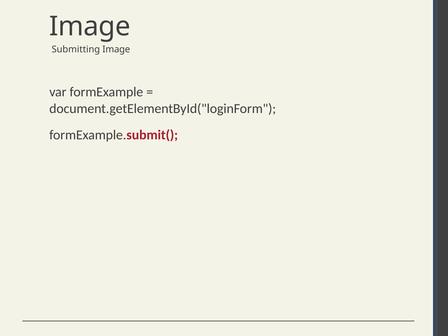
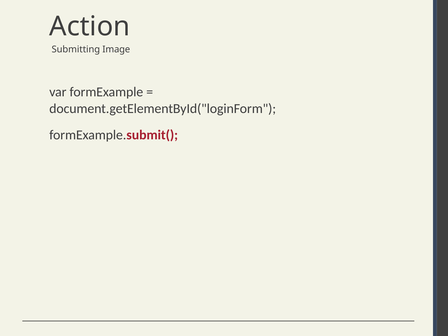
Image at (90, 27): Image -> Action
